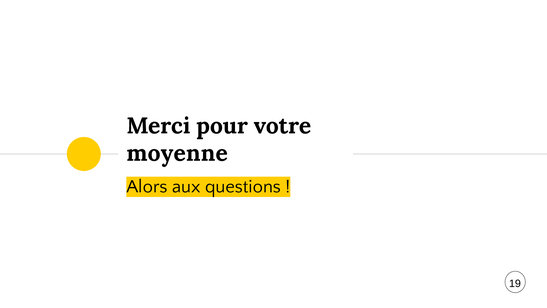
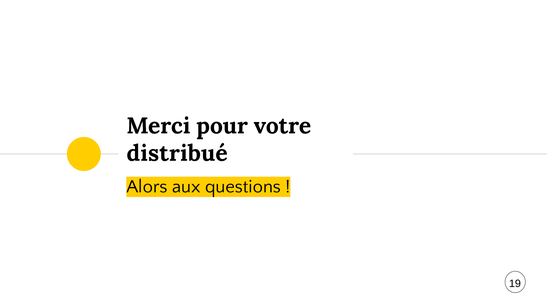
moyenne: moyenne -> distribué
